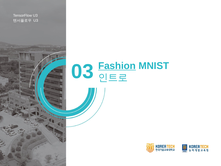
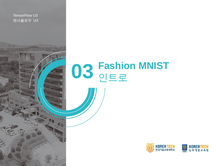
Fashion underline: present -> none
